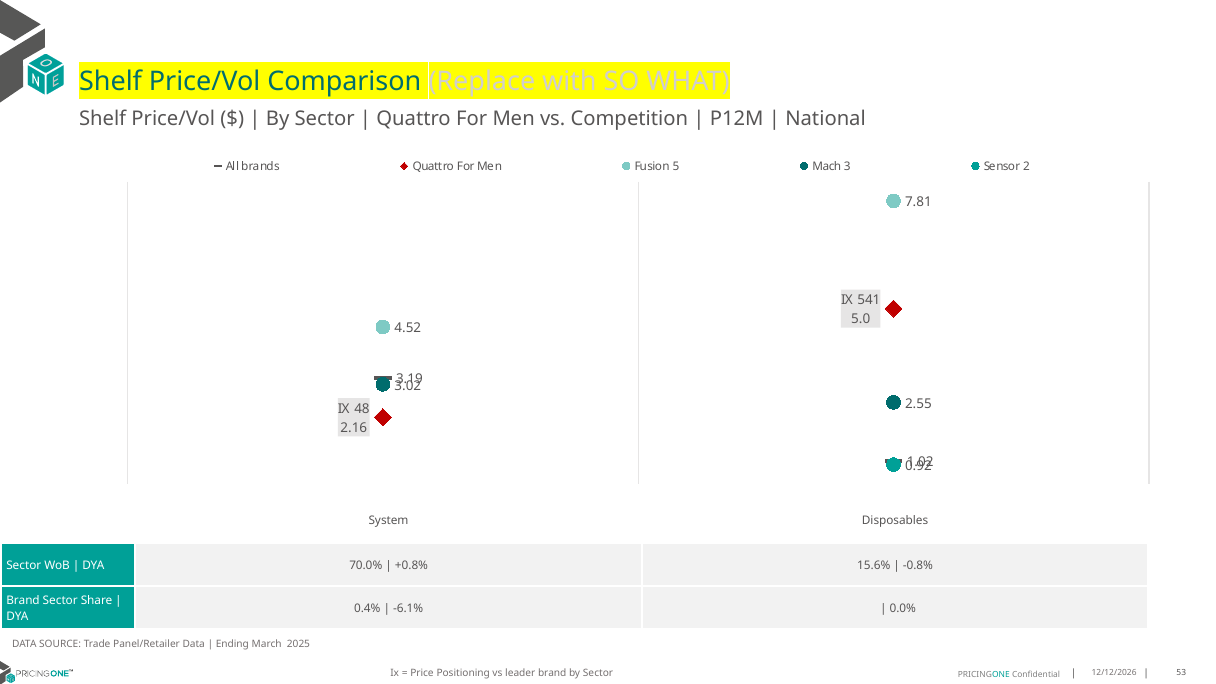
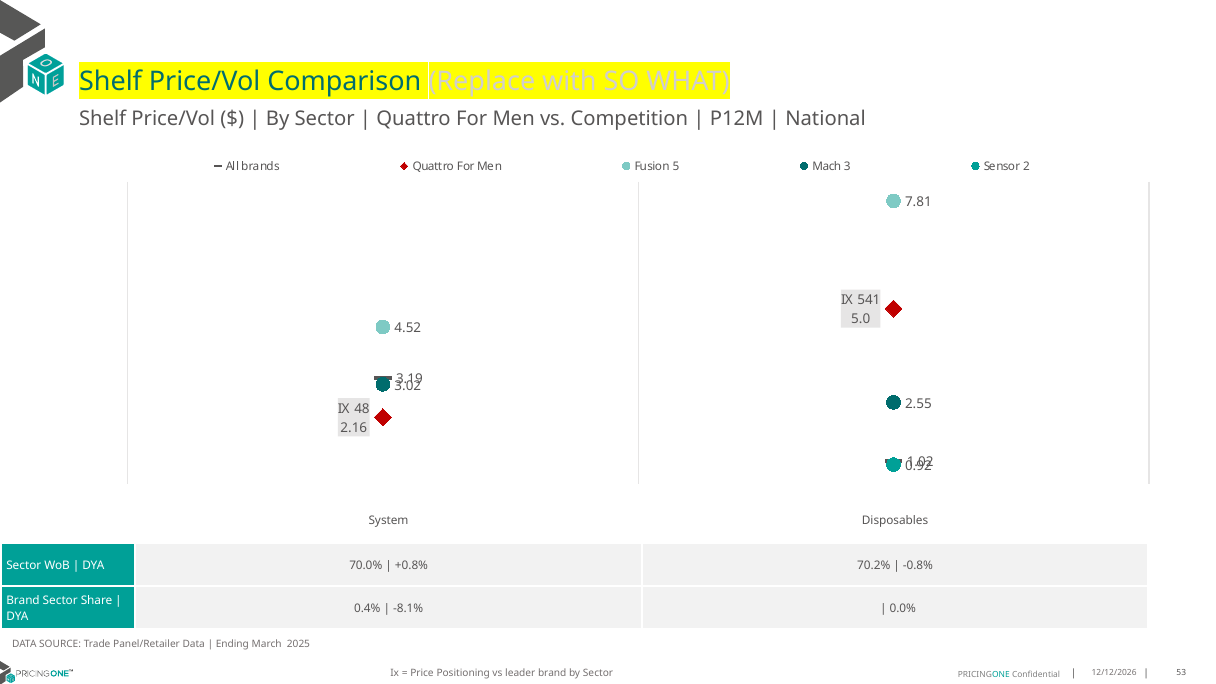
15.6%: 15.6% -> 70.2%
-6.1%: -6.1% -> -8.1%
